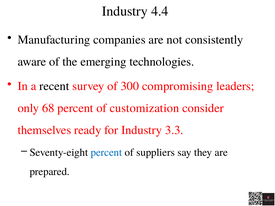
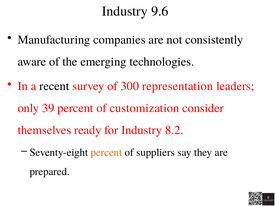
4.4: 4.4 -> 9.6
compromising: compromising -> representation
68: 68 -> 39
3.3: 3.3 -> 8.2
percent at (106, 152) colour: blue -> orange
